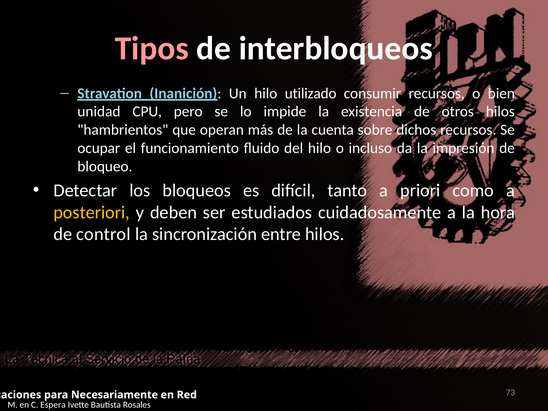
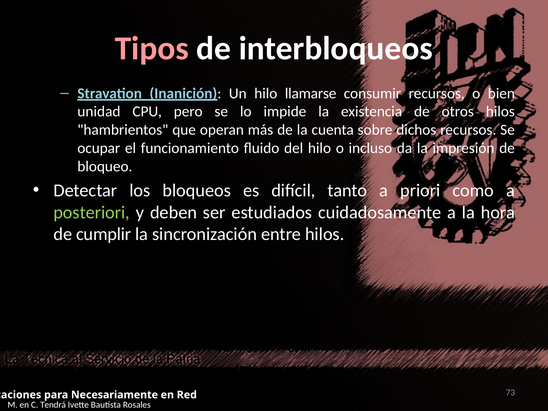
utilizado: utilizado -> llamarse
posteriori colour: yellow -> light green
control: control -> cumplir
Espera: Espera -> Tendrá
